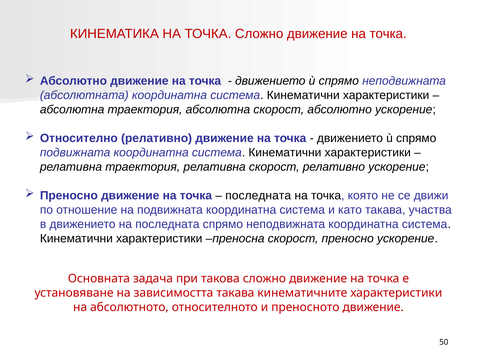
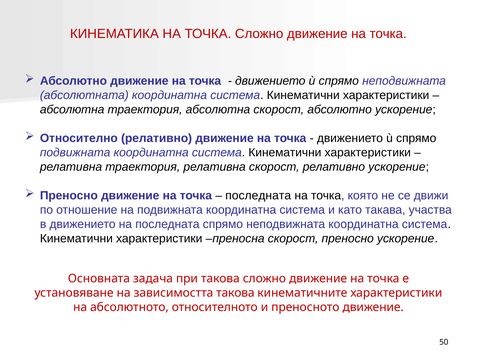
зависимостта такава: такава -> такова
